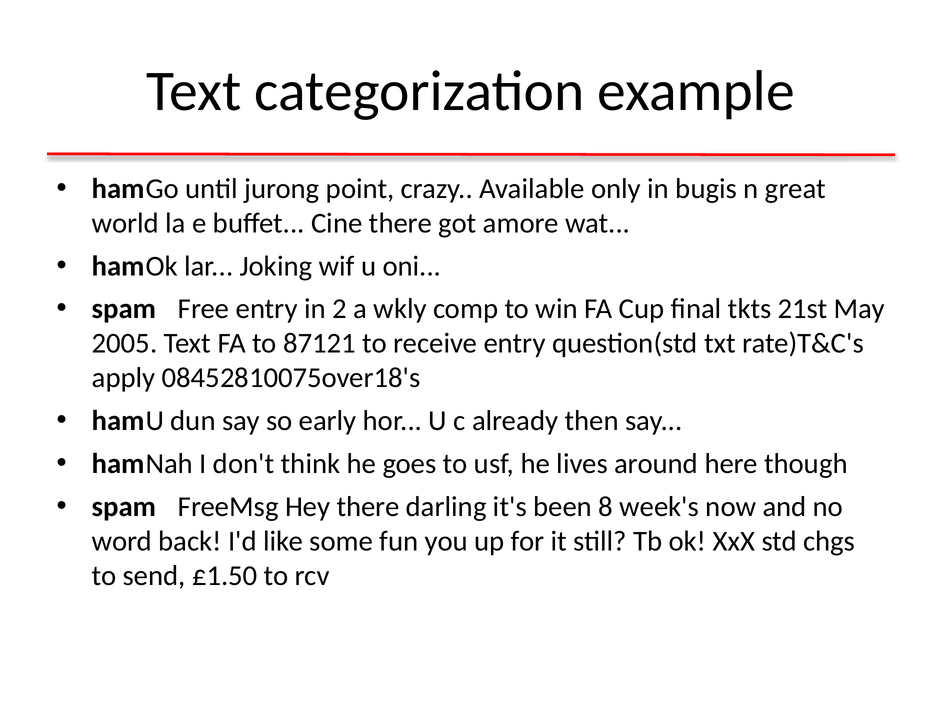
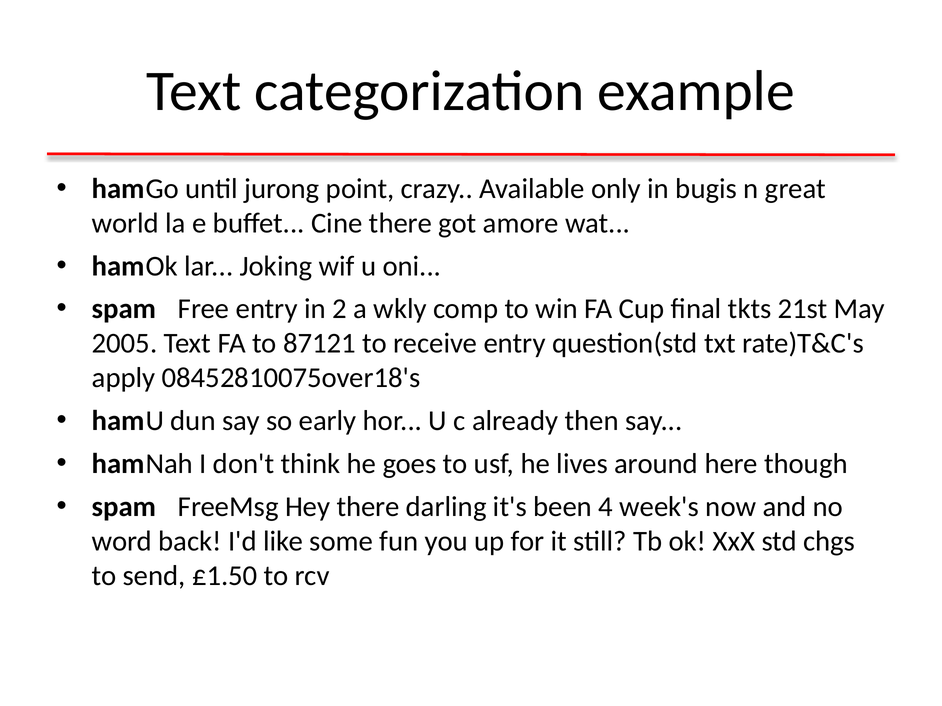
8: 8 -> 4
